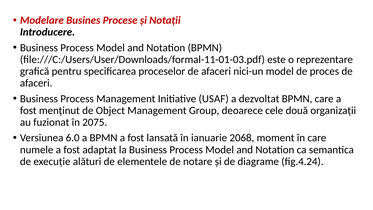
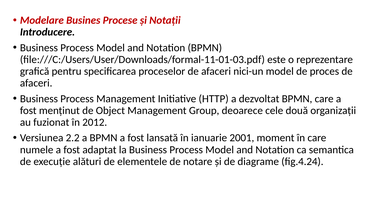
USAF: USAF -> HTTP
2075: 2075 -> 2012
6.0: 6.0 -> 2.2
2068: 2068 -> 2001
